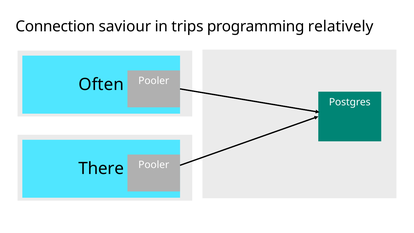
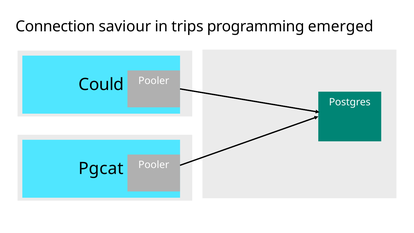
relatively: relatively -> emerged
Often: Often -> Could
There: There -> Pgcat
